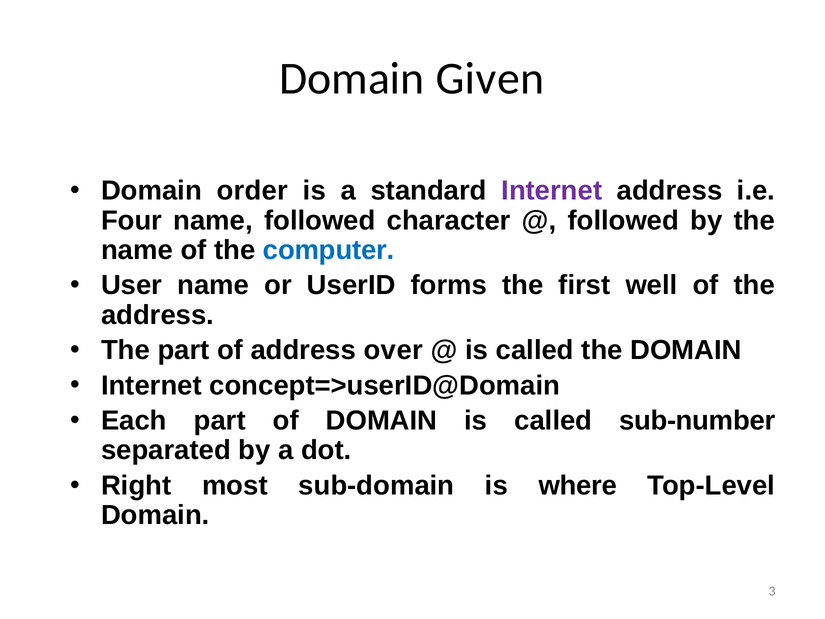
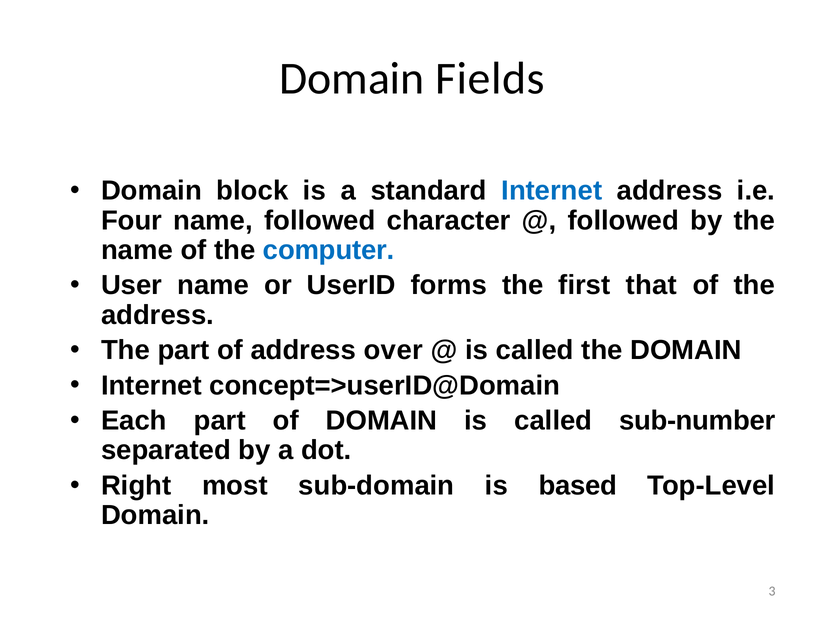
Given: Given -> Fields
order: order -> block
Internet at (552, 191) colour: purple -> blue
well: well -> that
where: where -> based
